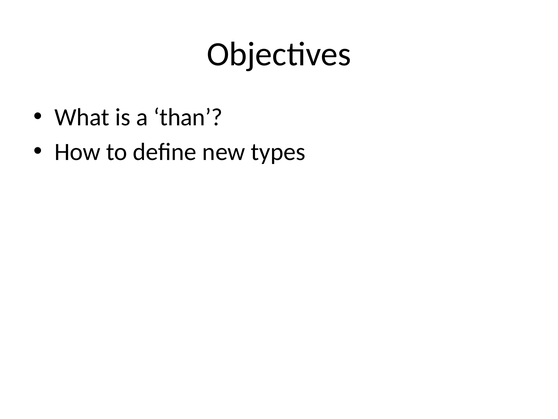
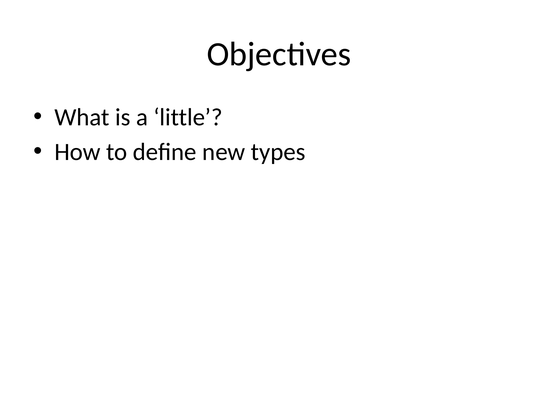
than: than -> little
